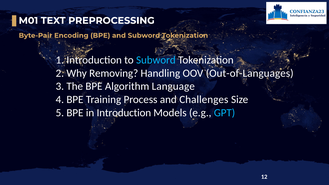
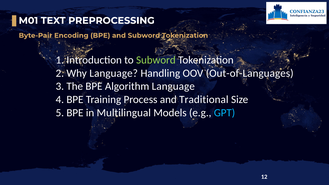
Subword at (156, 60) colour: light blue -> light green
Why Removing: Removing -> Language
Challenges: Challenges -> Traditional
in Introduction: Introduction -> Multilingual
